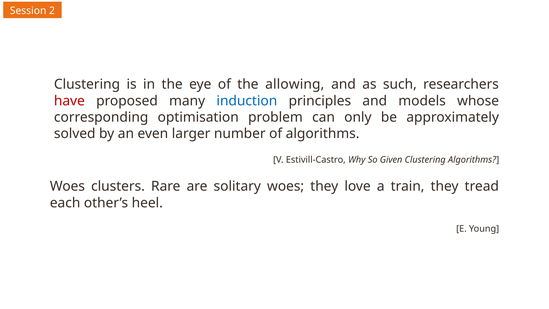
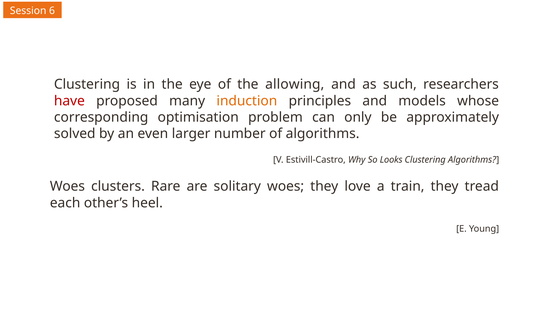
2: 2 -> 6
induction colour: blue -> orange
Given: Given -> Looks
